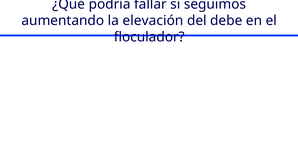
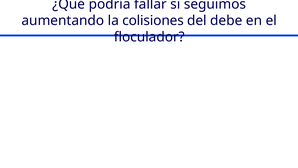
elevación: elevación -> colisiones
